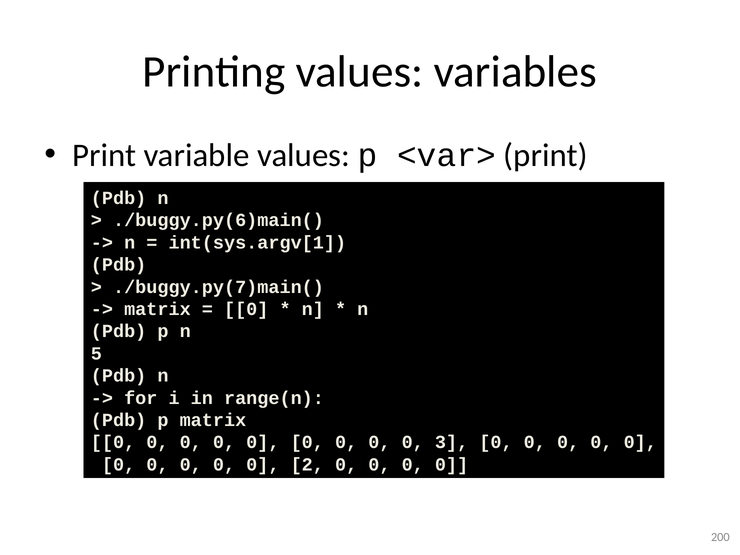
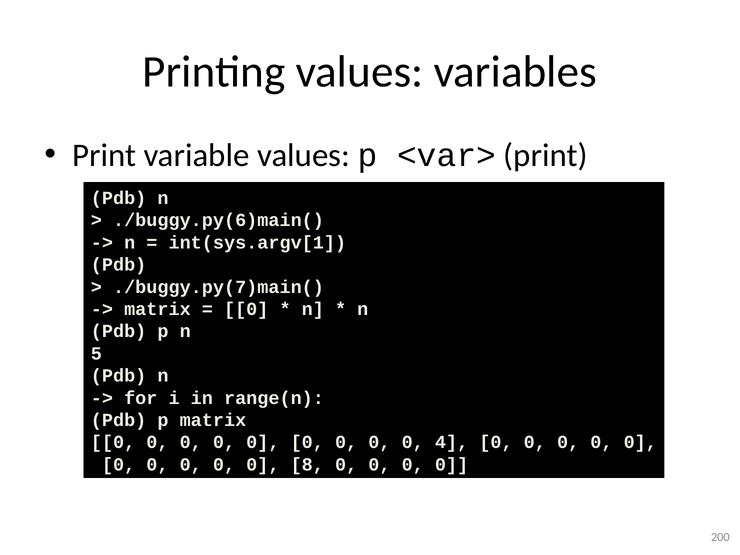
3: 3 -> 4
2: 2 -> 8
